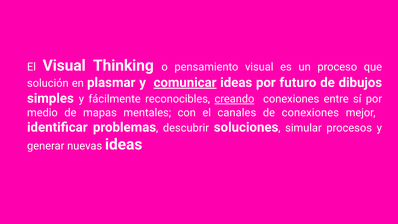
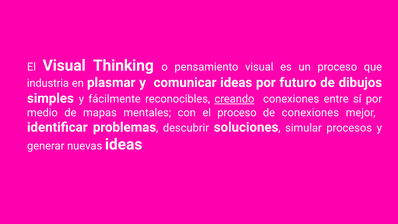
solución: solución -> industria
comunicar underline: present -> none
el canales: canales -> proceso
